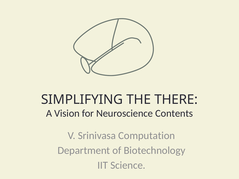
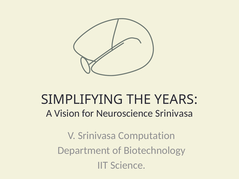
THERE: THERE -> YEARS
Neuroscience Contents: Contents -> Srinivasa
